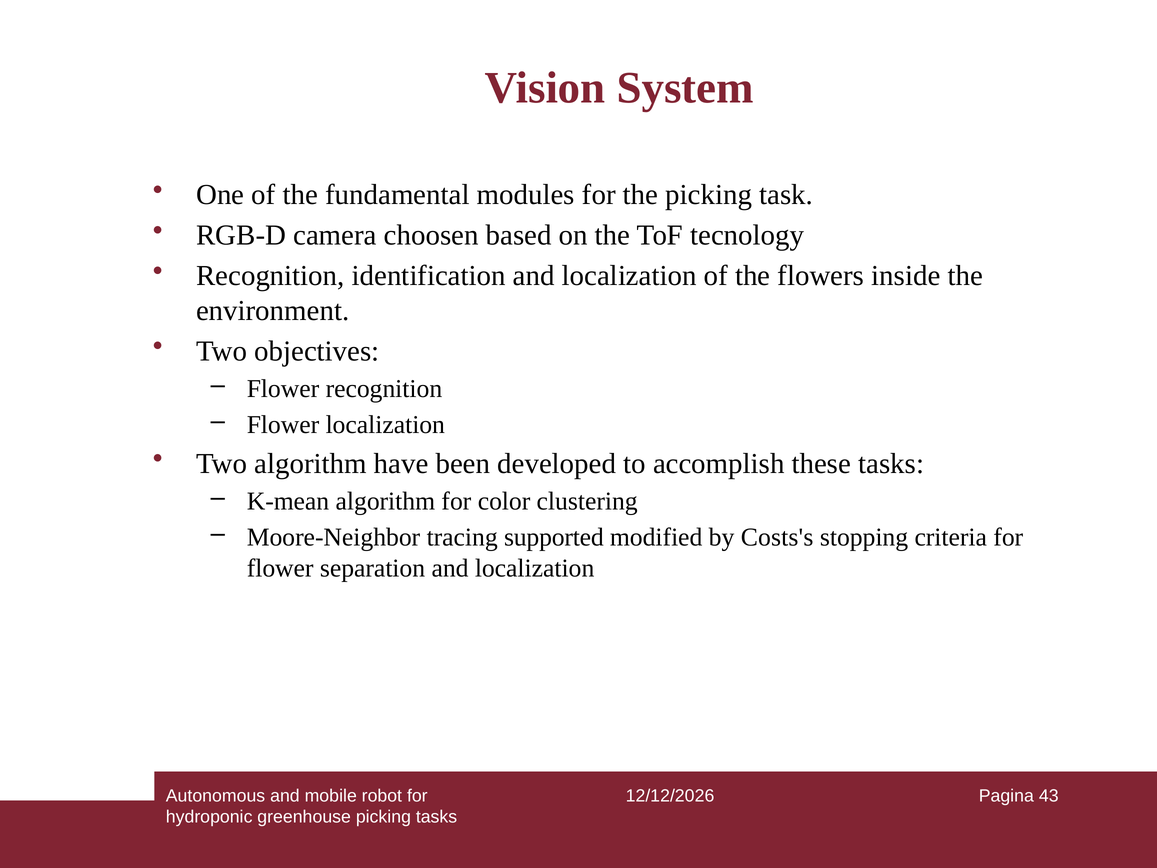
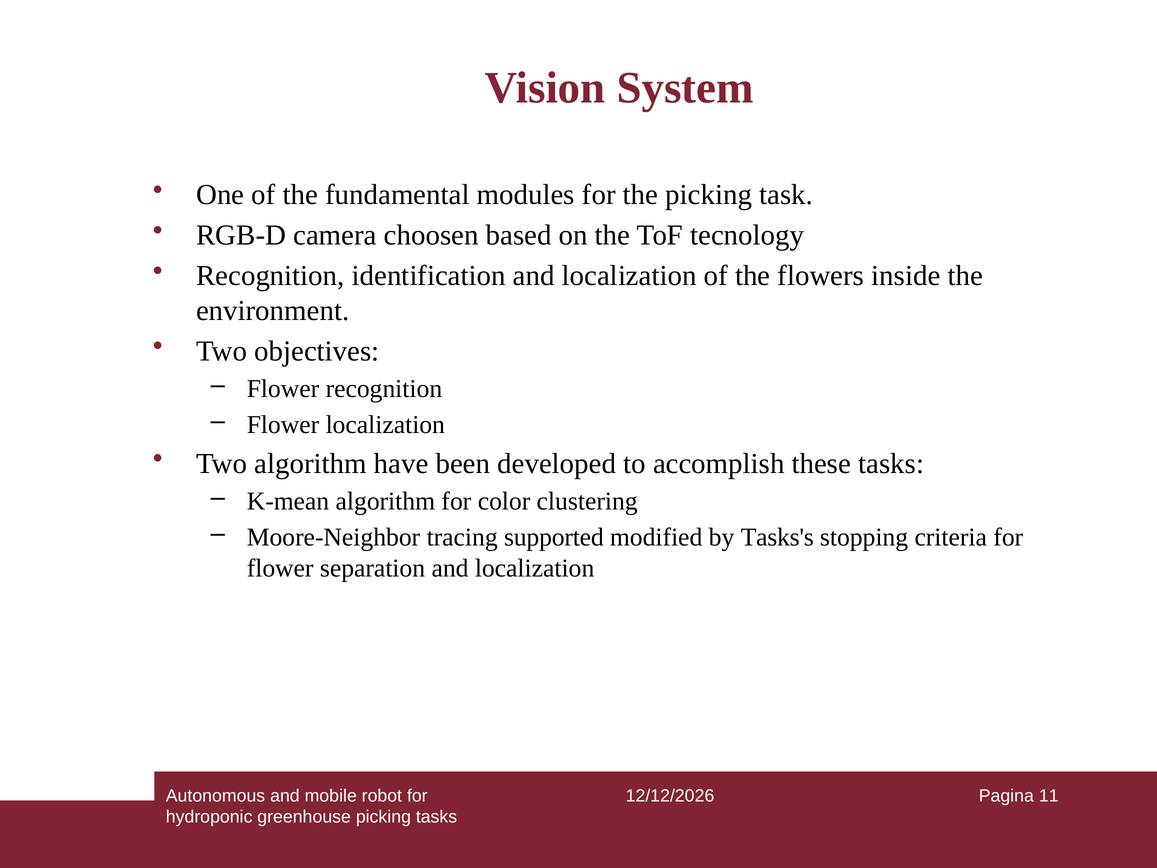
Costs's: Costs's -> Tasks's
43: 43 -> 11
